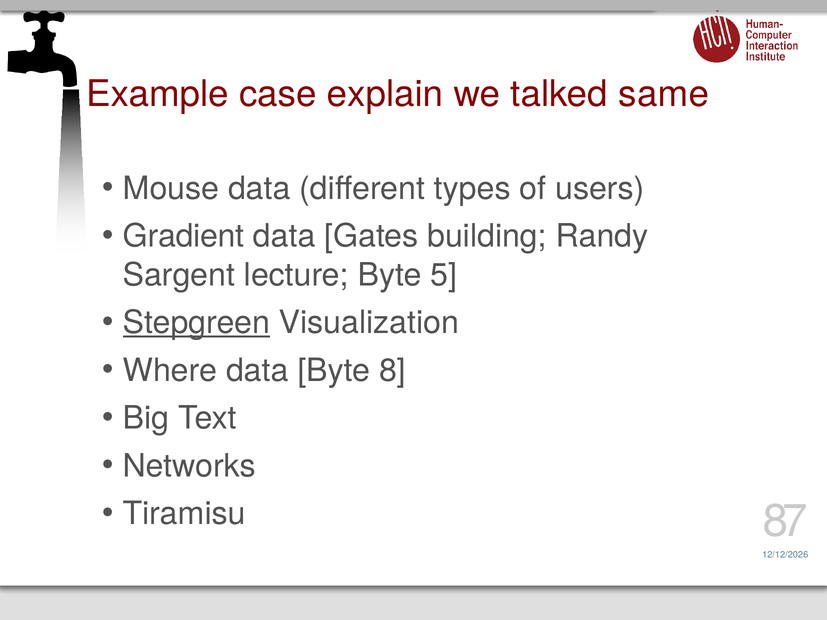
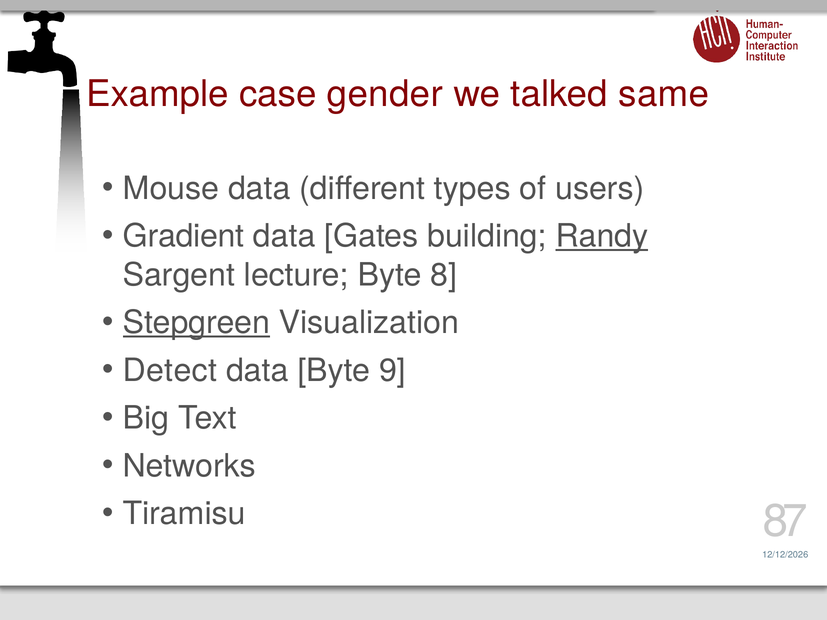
explain: explain -> gender
Randy underline: none -> present
5: 5 -> 8
Where: Where -> Detect
8: 8 -> 9
